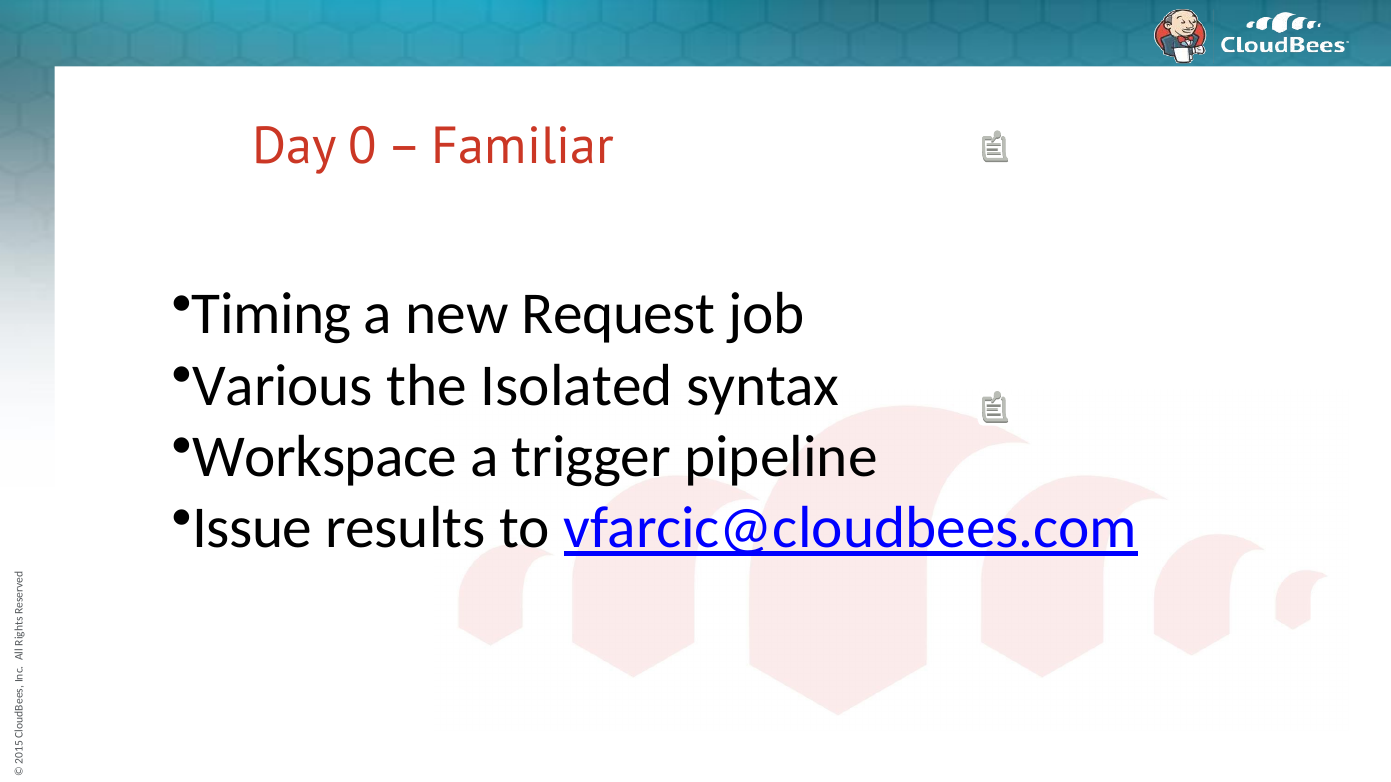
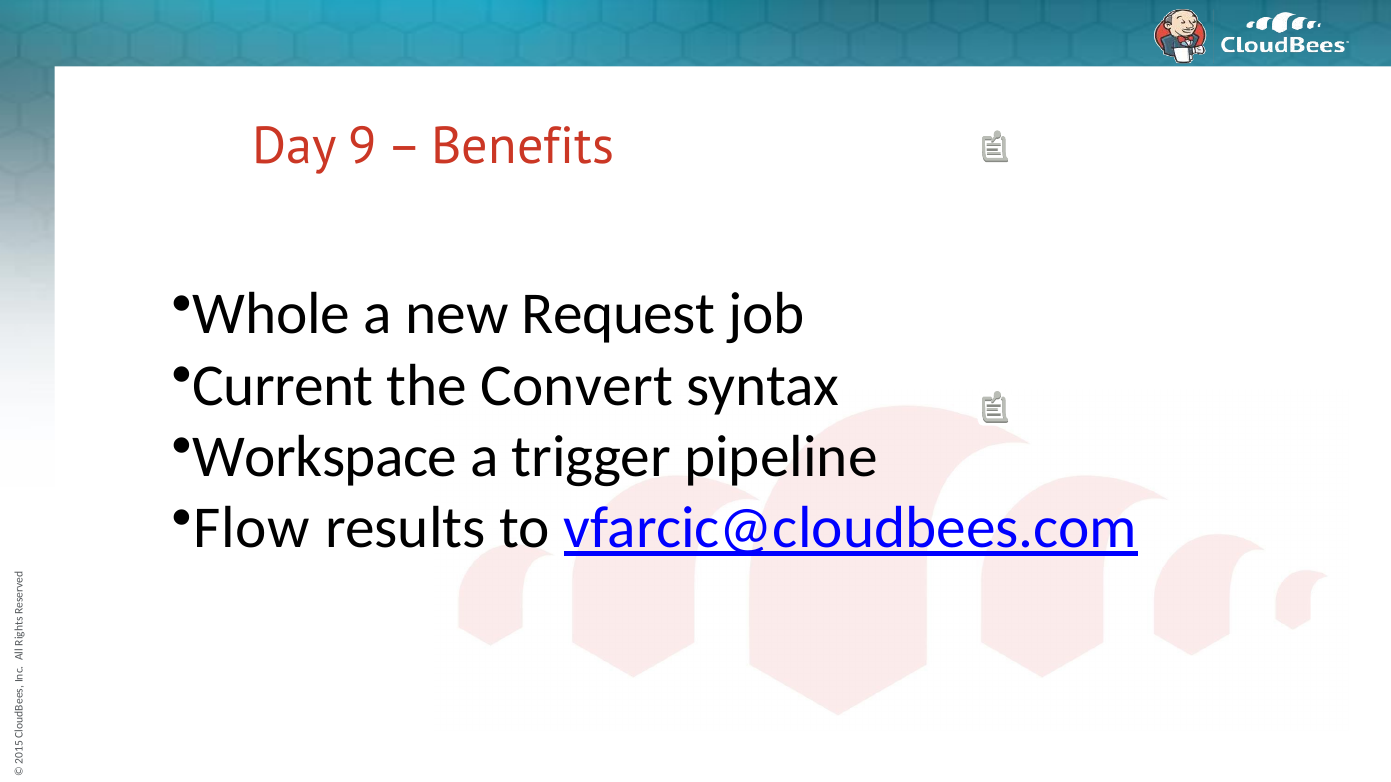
Day 0: 0 -> 9
Familiar: Familiar -> Benefits
Timing: Timing -> Whole
Various: Various -> Current
Isolated: Isolated -> Convert
Issue: Issue -> Flow
